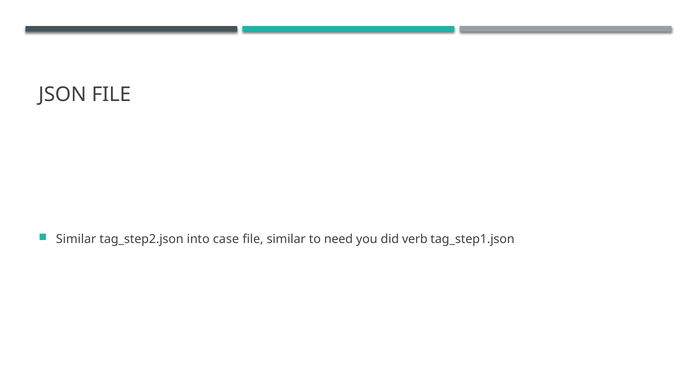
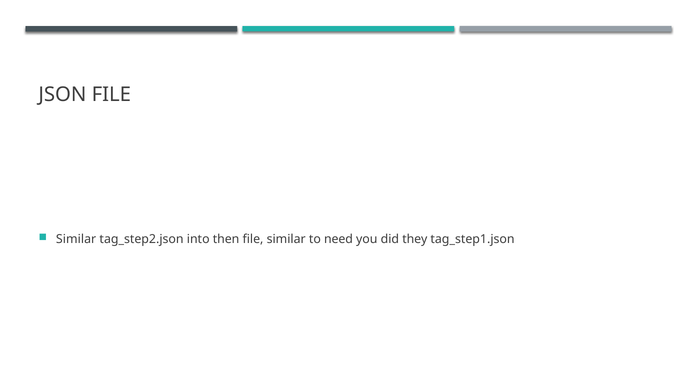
case: case -> then
verb: verb -> they
